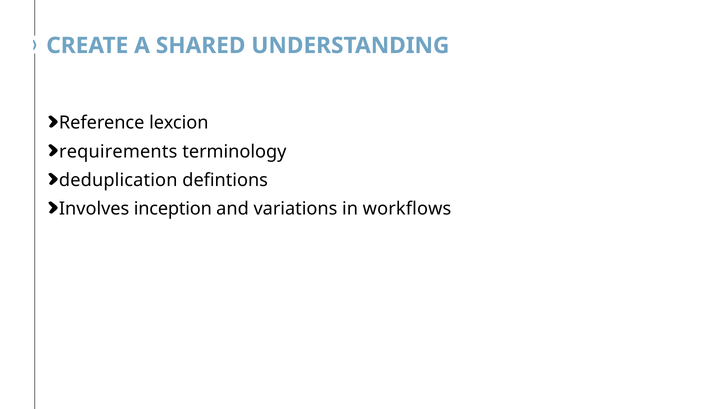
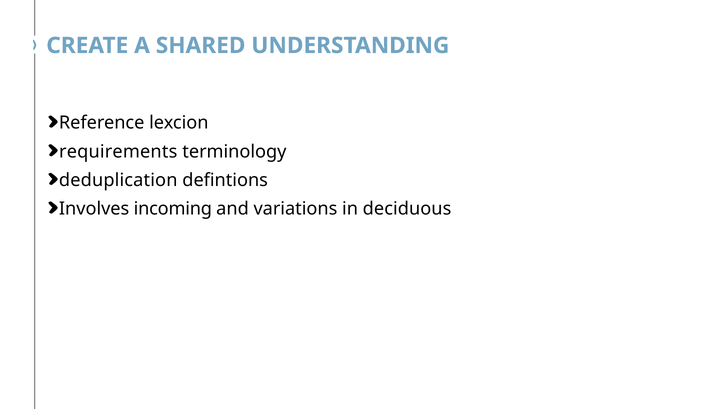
inception: inception -> incoming
workflows: workflows -> deciduous
